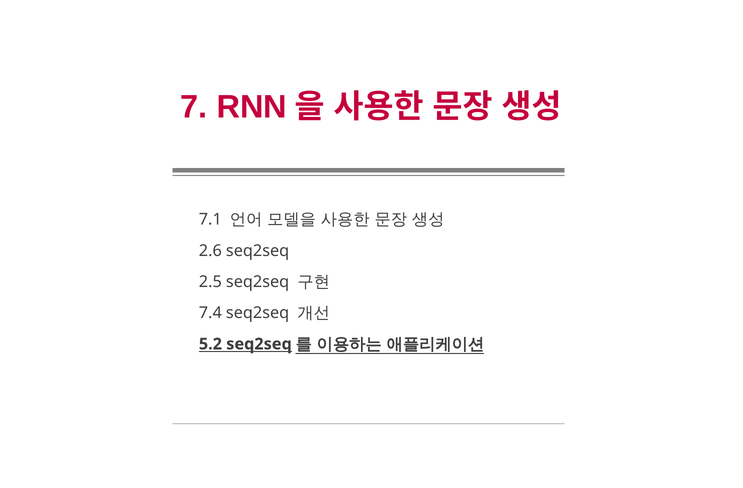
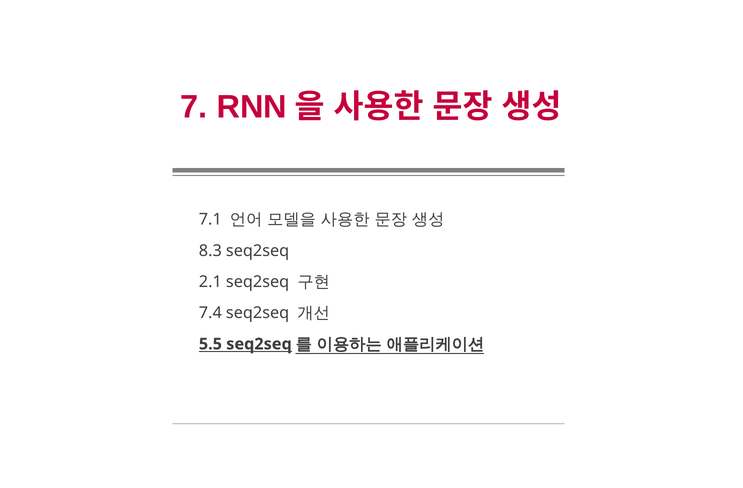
2.6: 2.6 -> 8.3
2.5: 2.5 -> 2.1
5.2: 5.2 -> 5.5
